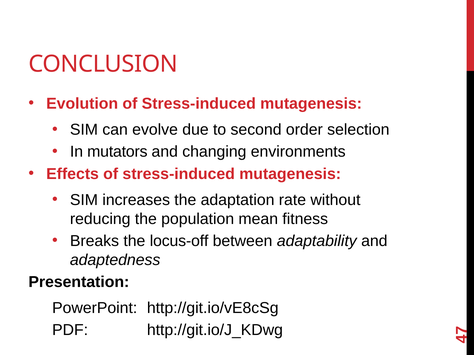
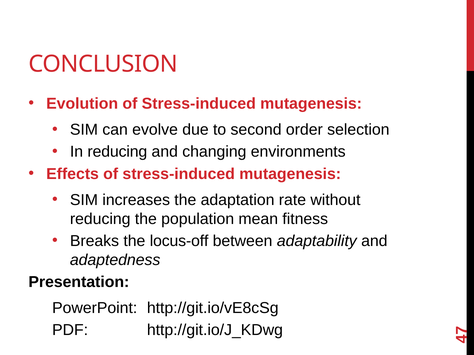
In mutators: mutators -> reducing
